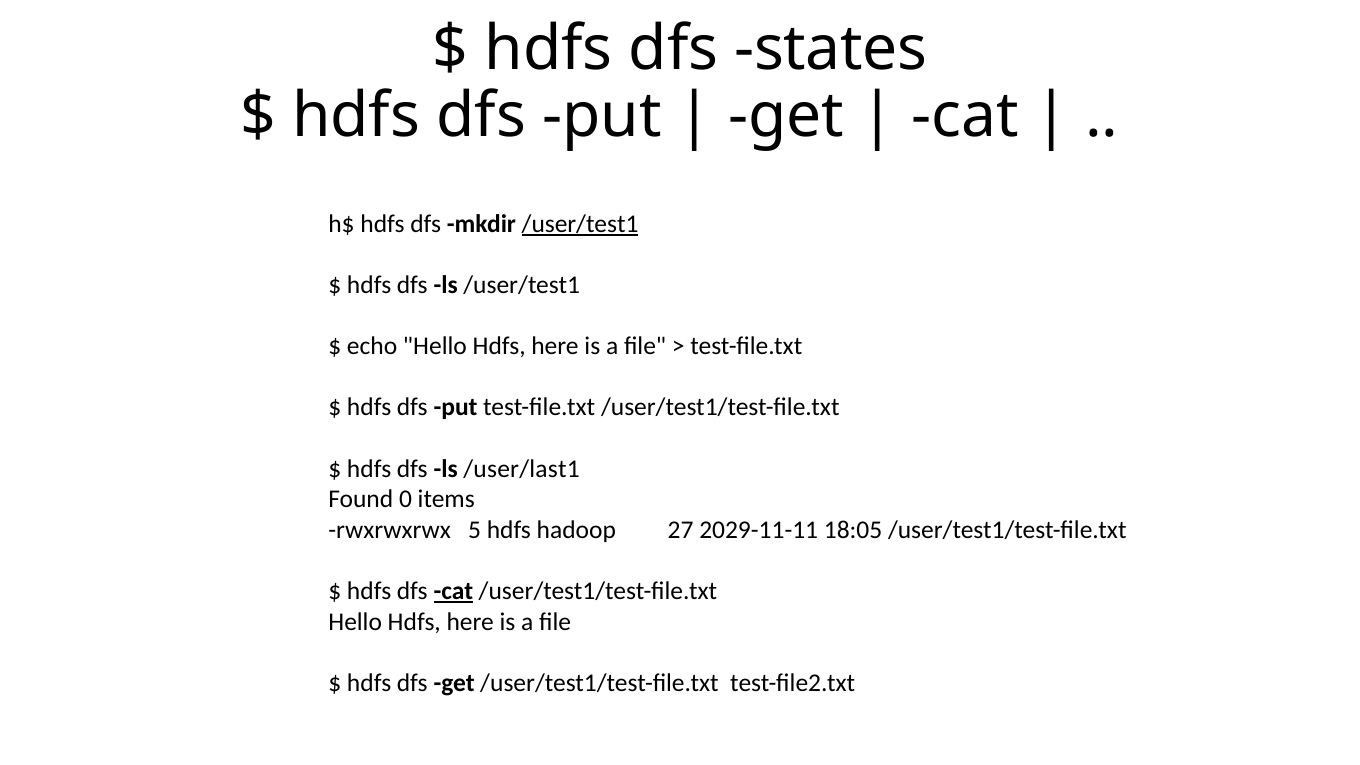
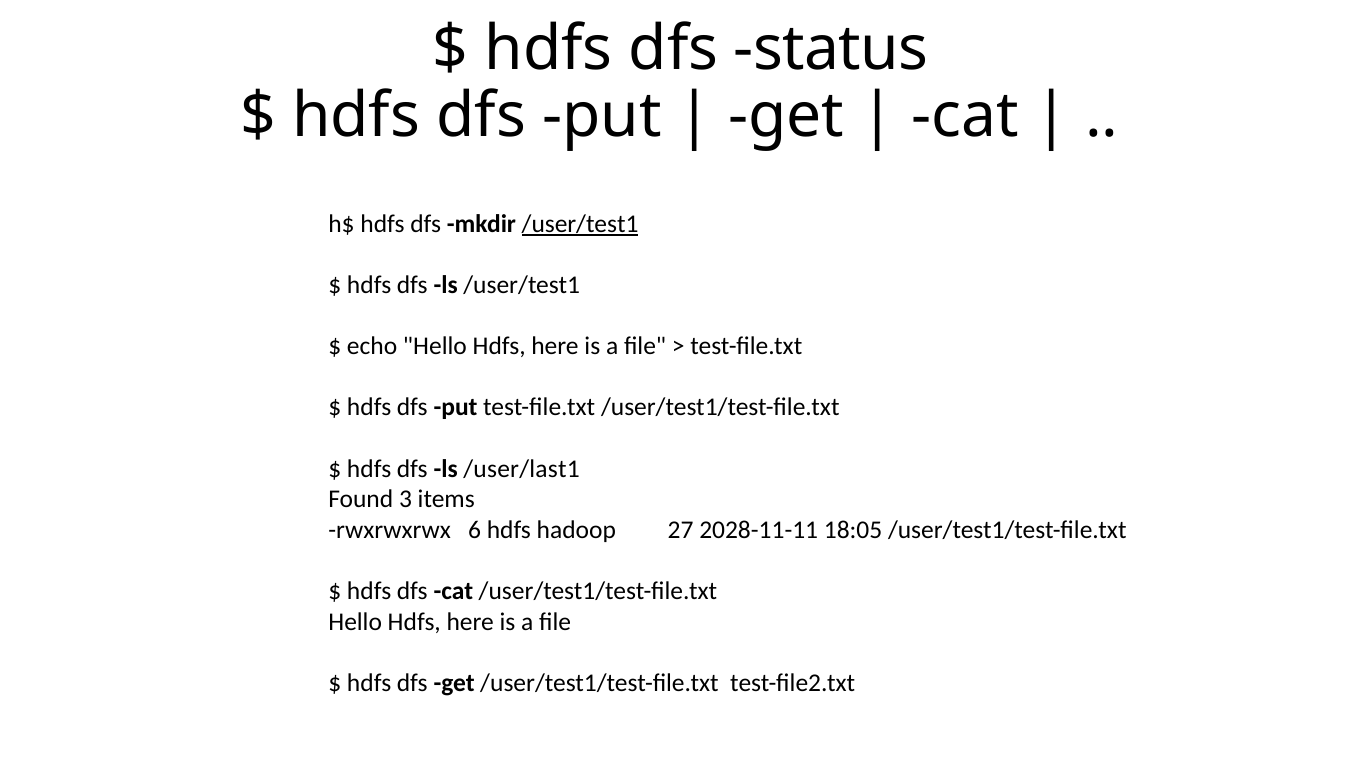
states: states -> status
0: 0 -> 3
5: 5 -> 6
2029-11-11: 2029-11-11 -> 2028-11-11
cat at (453, 591) underline: present -> none
